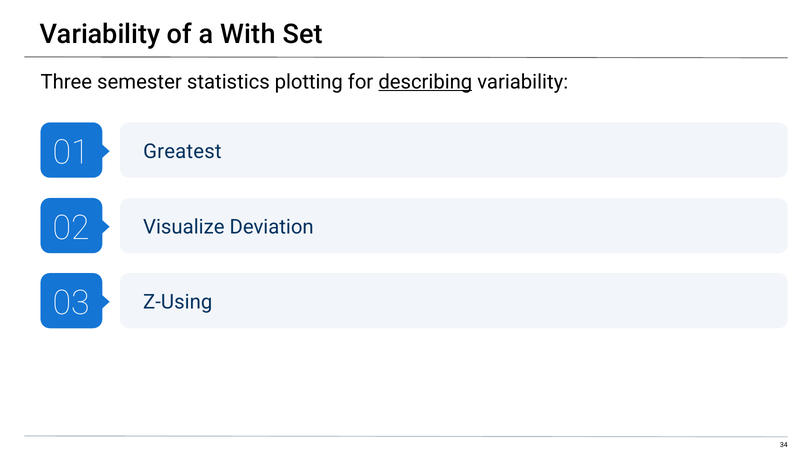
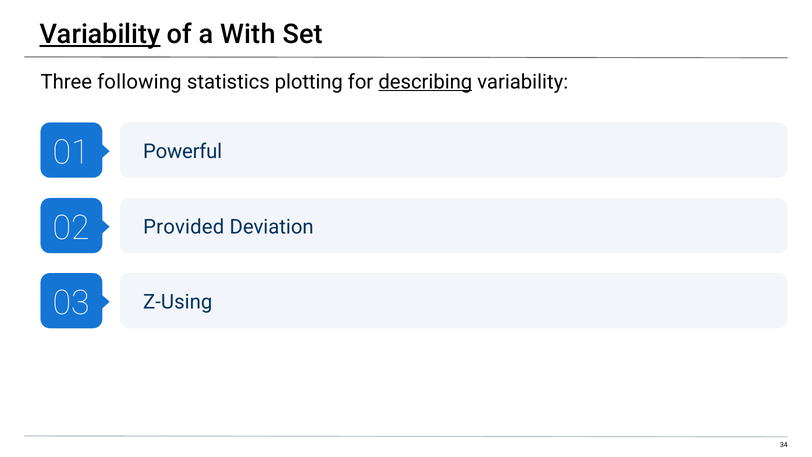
Variability at (100, 34) underline: none -> present
semester: semester -> following
Greatest: Greatest -> Powerful
Visualize: Visualize -> Provided
